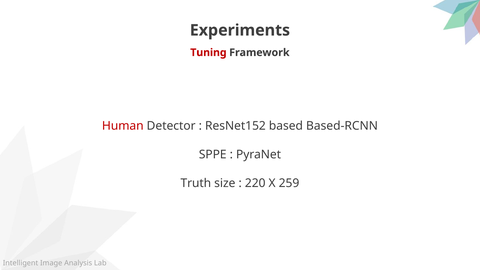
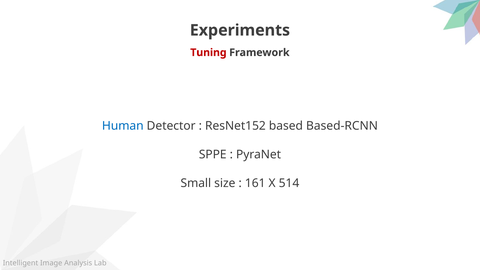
Human colour: red -> blue
Truth: Truth -> Small
220: 220 -> 161
259: 259 -> 514
